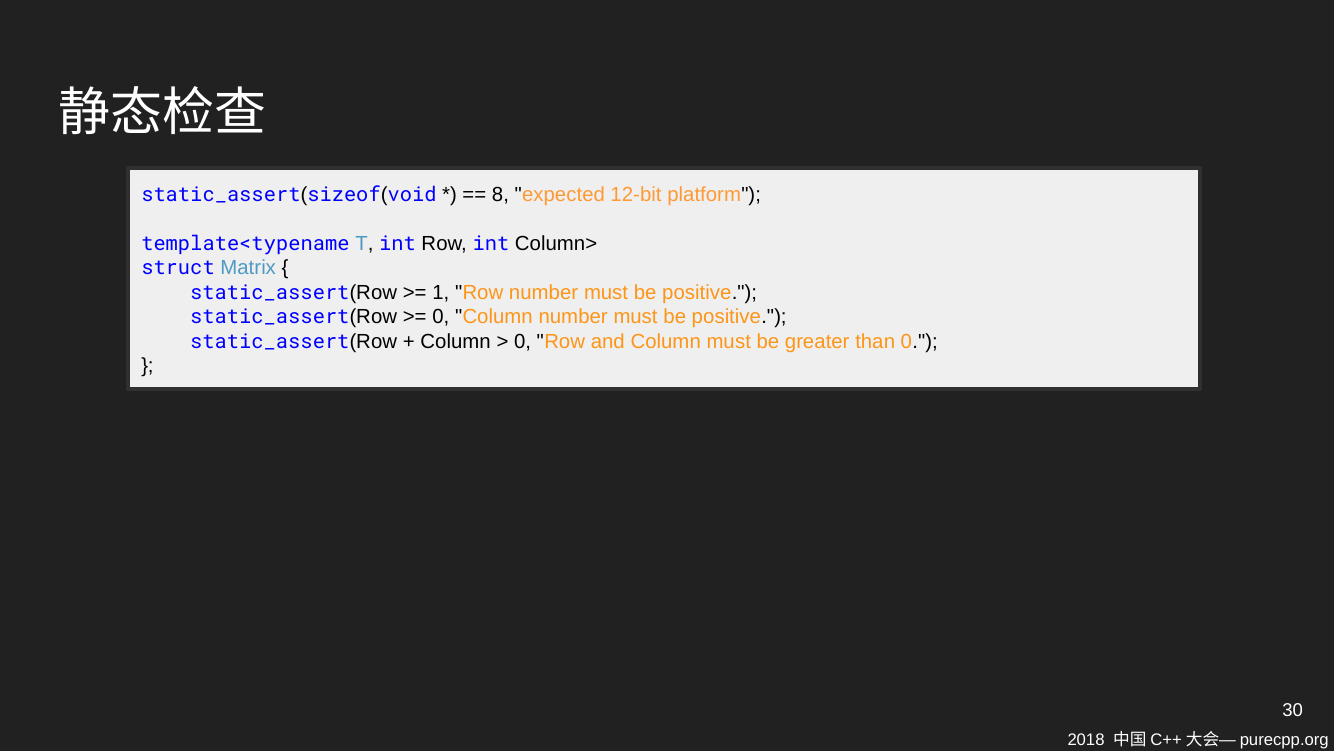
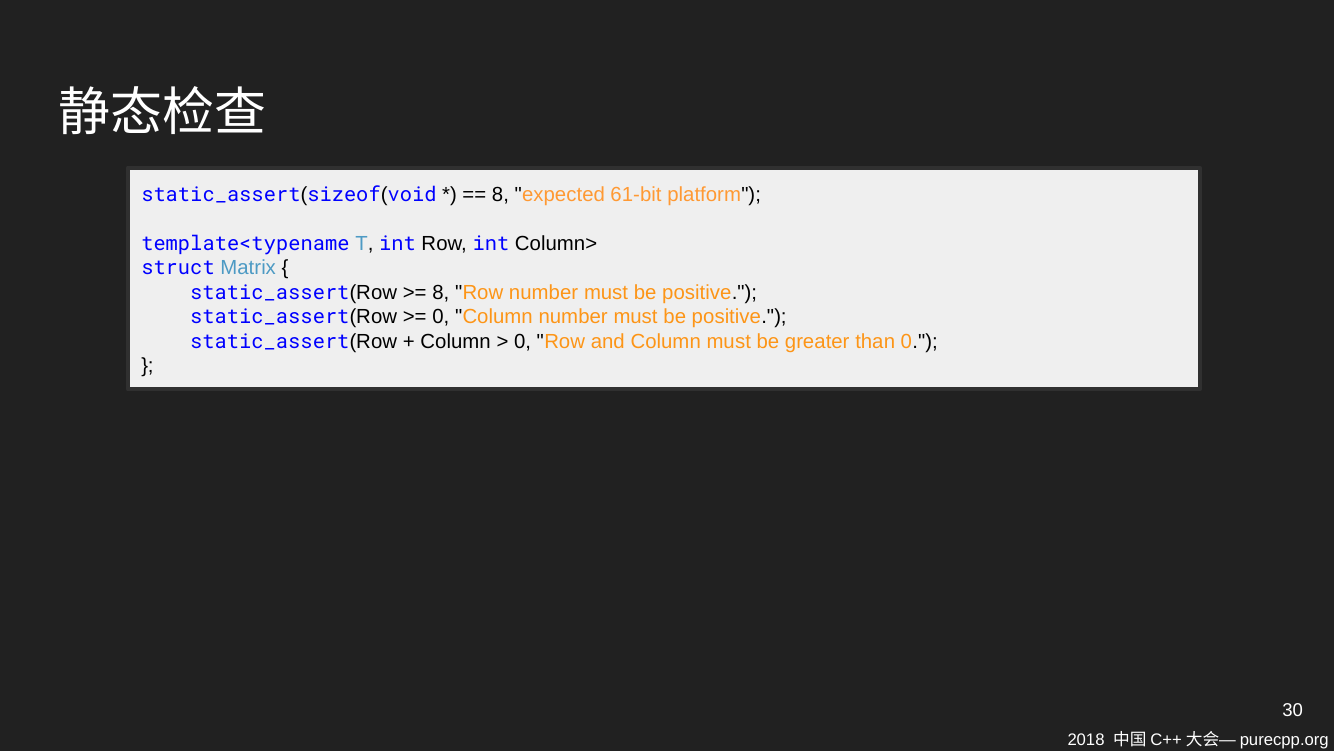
12-bit: 12-bit -> 61-bit
1 at (441, 292): 1 -> 8
